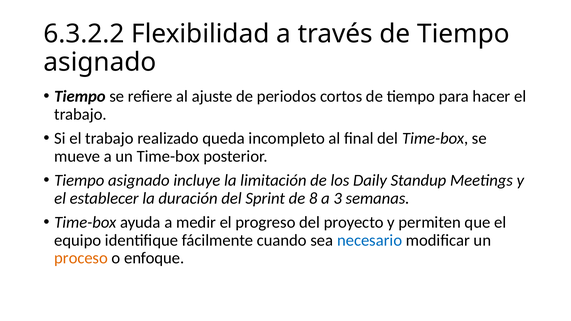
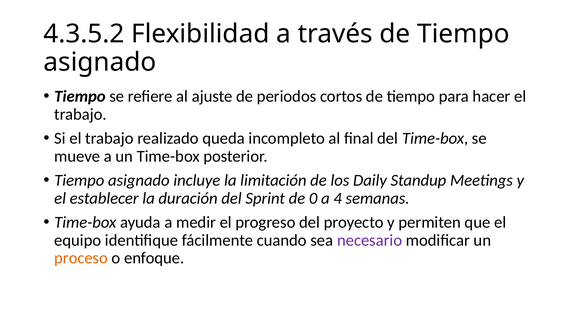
6.3.2.2: 6.3.2.2 -> 4.3.5.2
8: 8 -> 0
3: 3 -> 4
necesario colour: blue -> purple
